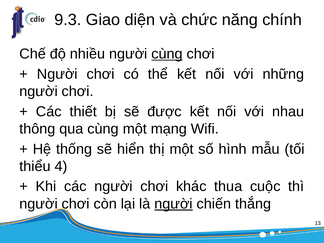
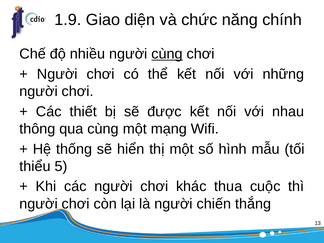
9.3: 9.3 -> 1.9
4: 4 -> 5
người at (174, 204) underline: present -> none
